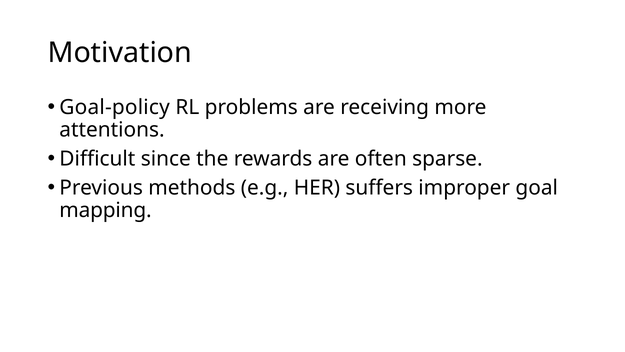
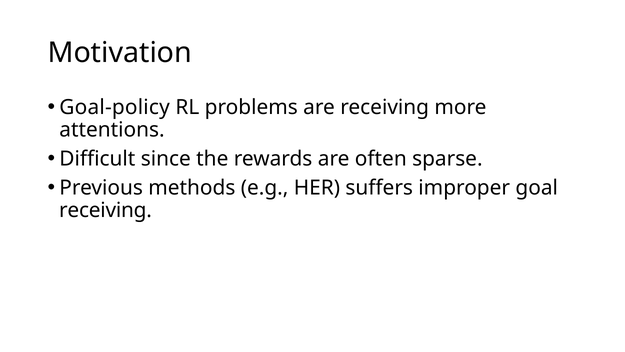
mapping at (105, 210): mapping -> receiving
